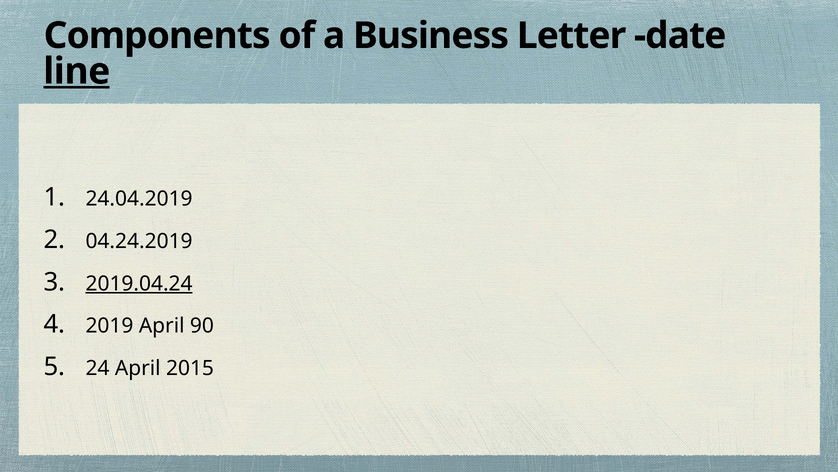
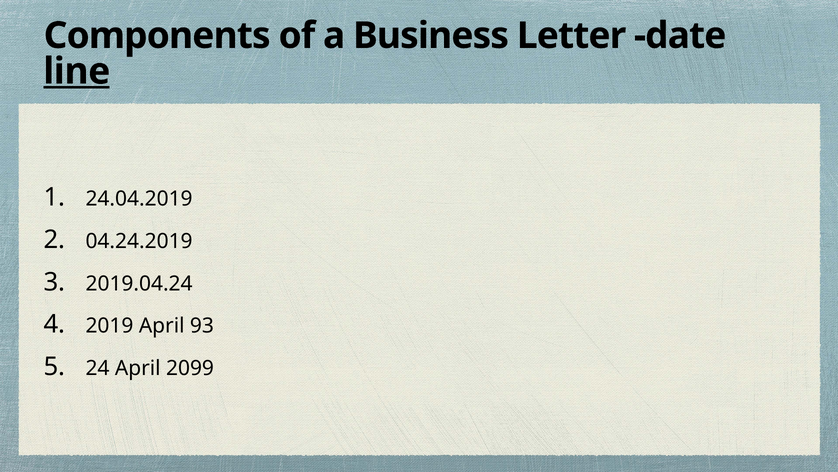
2019.04.24 underline: present -> none
90: 90 -> 93
2015: 2015 -> 2099
